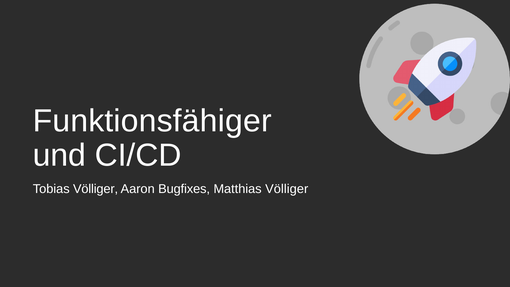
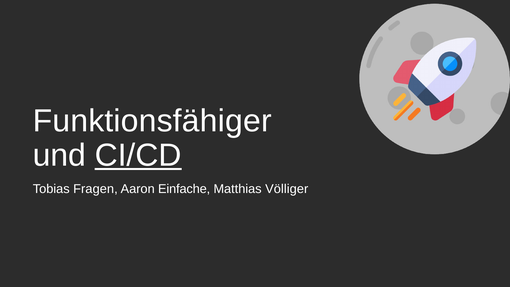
CI/CD underline: none -> present
Tobias Völliger: Völliger -> Fragen
Bugfixes: Bugfixes -> Einfache
